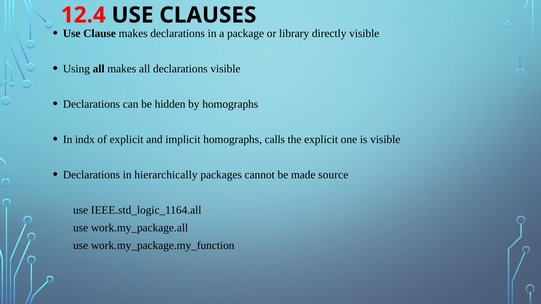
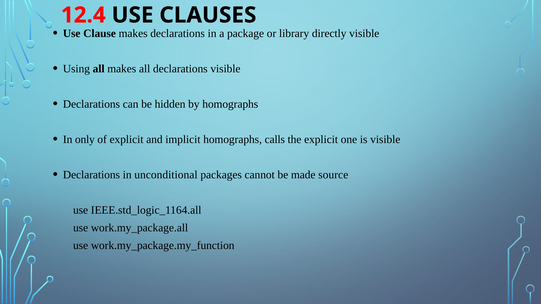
indx: indx -> only
hierarchically: hierarchically -> unconditional
